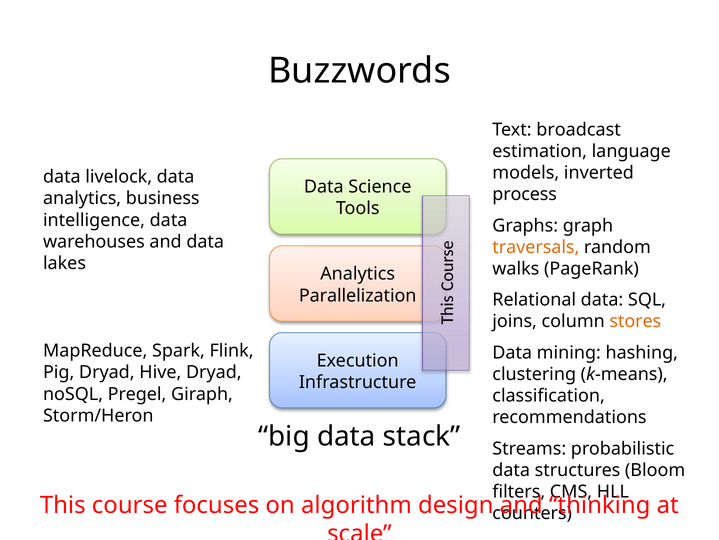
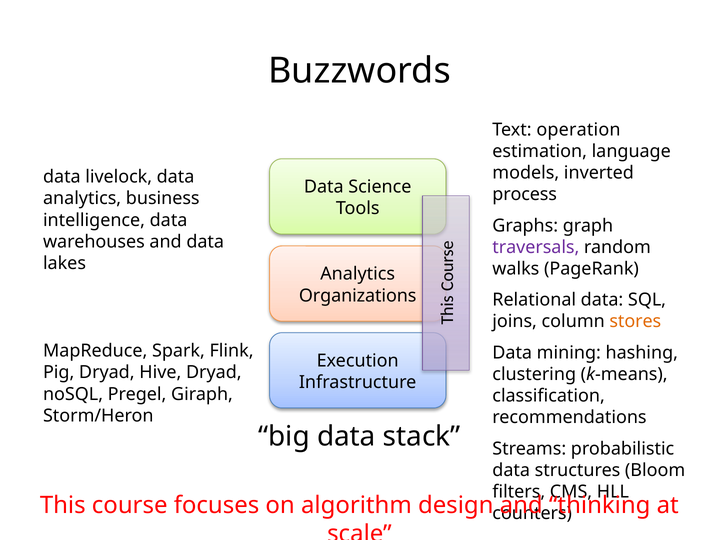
broadcast: broadcast -> operation
traversals colour: orange -> purple
Parallelization: Parallelization -> Organizations
